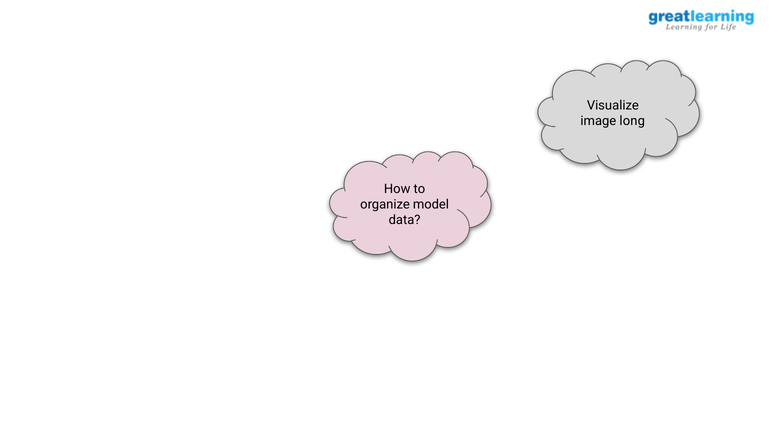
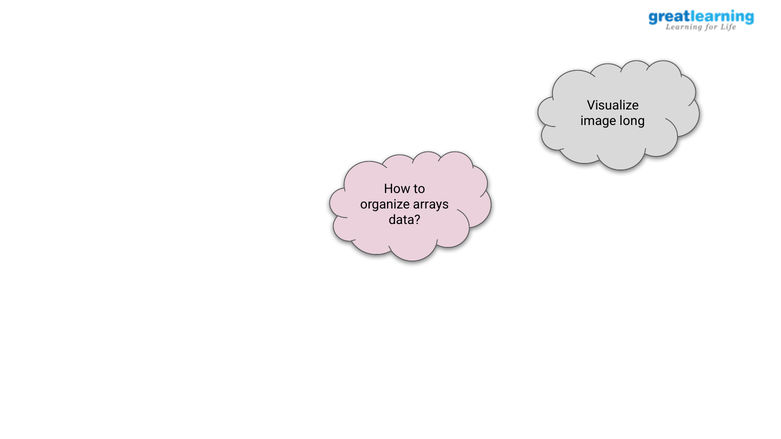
model: model -> arrays
